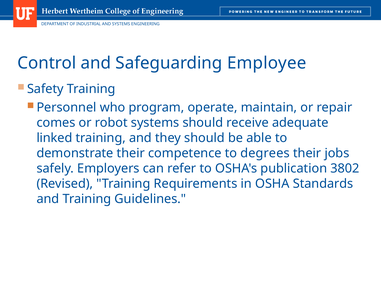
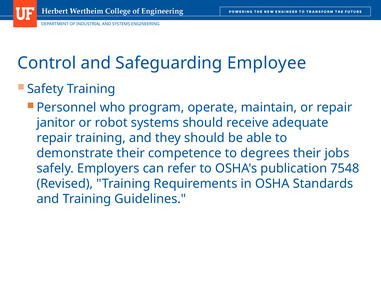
comes: comes -> janitor
linked at (54, 138): linked -> repair
3802: 3802 -> 7548
